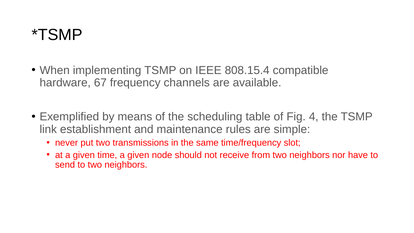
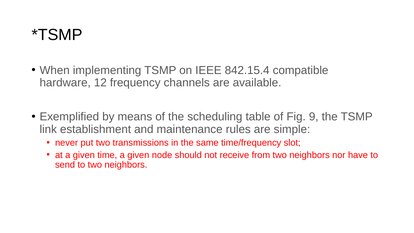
808.15.4: 808.15.4 -> 842.15.4
67: 67 -> 12
4: 4 -> 9
